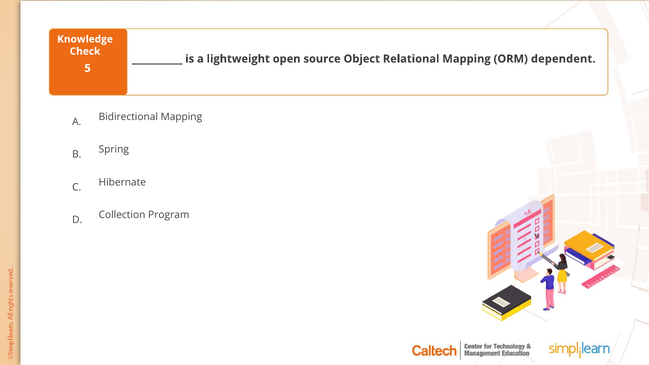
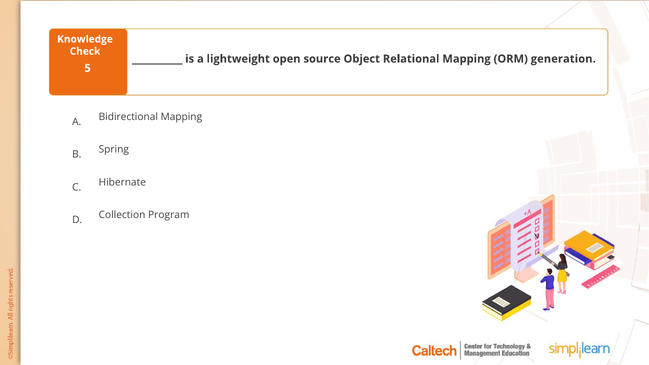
dependent: dependent -> generation
